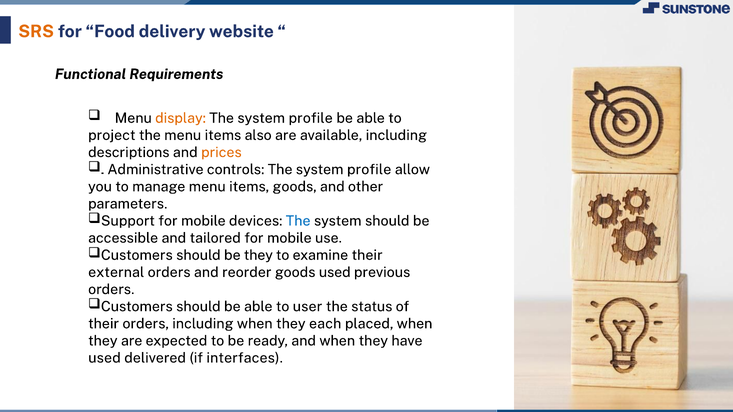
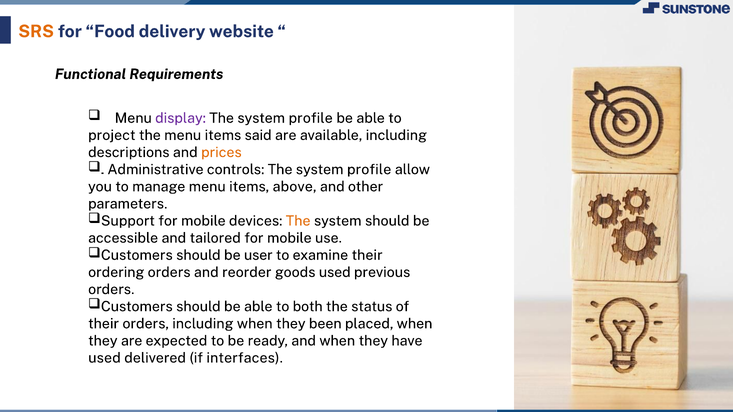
display colour: orange -> purple
also: also -> said
items goods: goods -> above
The at (298, 221) colour: blue -> orange
be they: they -> user
external: external -> ordering
user: user -> both
each: each -> been
